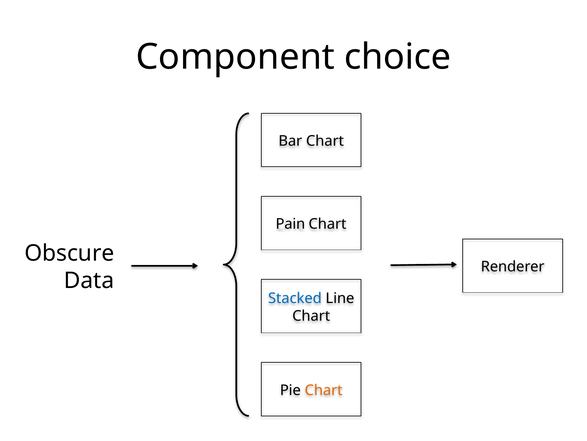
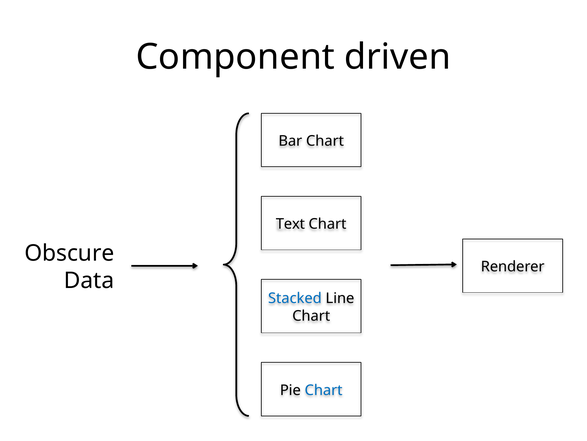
choice: choice -> driven
Pain: Pain -> Text
Chart at (324, 390) colour: orange -> blue
